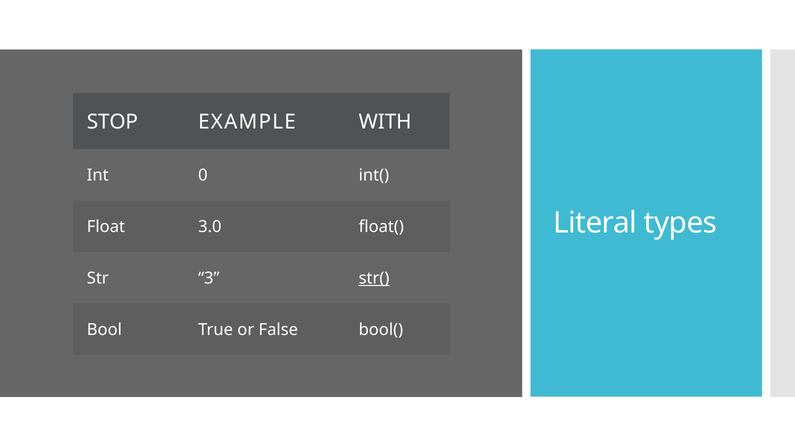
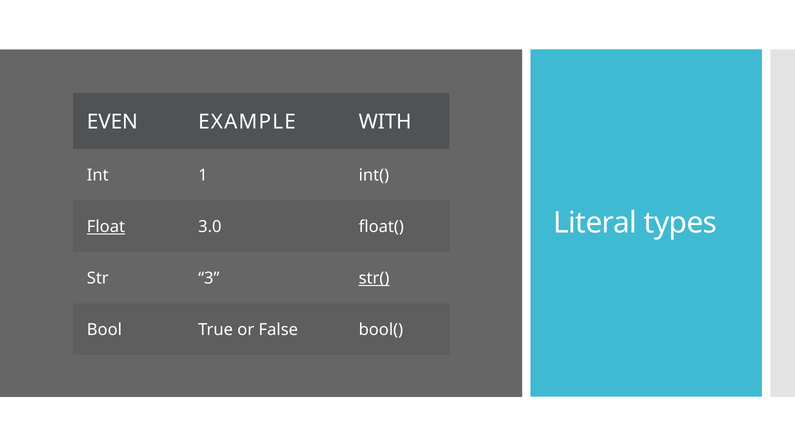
STOP: STOP -> EVEN
0: 0 -> 1
Float underline: none -> present
